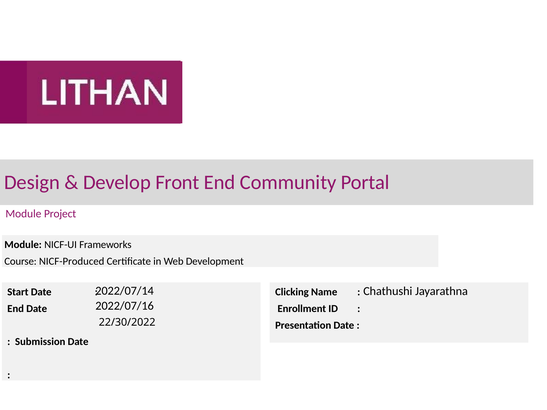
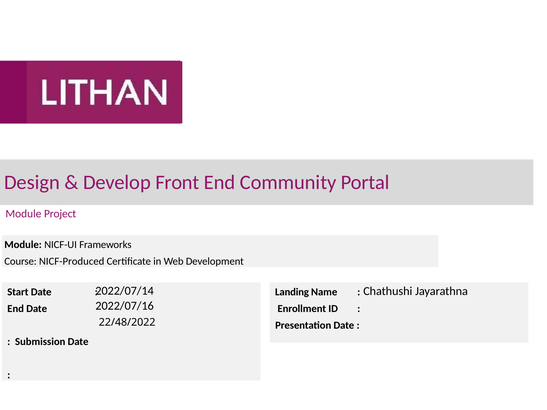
Clicking: Clicking -> Landing
22/30/2022: 22/30/2022 -> 22/48/2022
